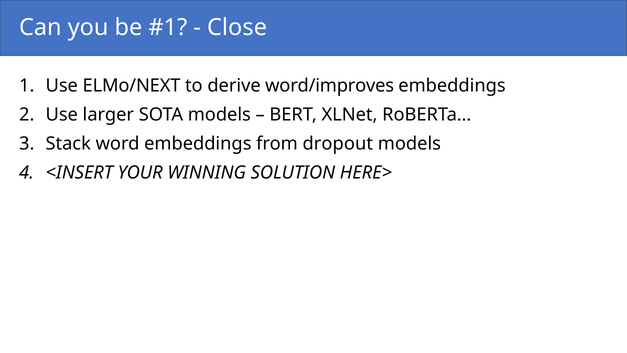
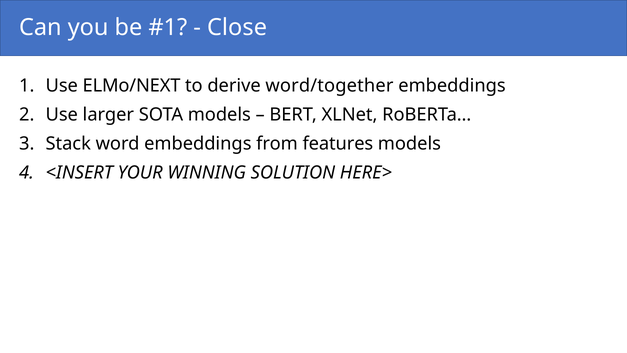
word/improves: word/improves -> word/together
dropout: dropout -> features
